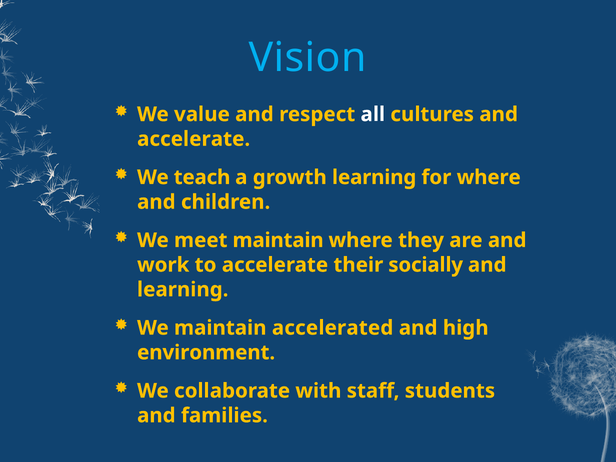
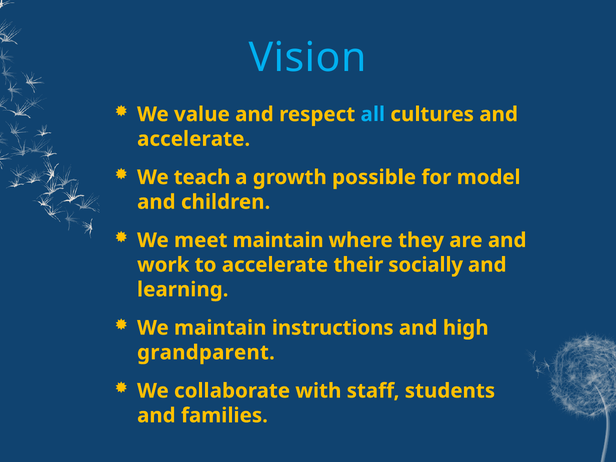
all colour: white -> light blue
growth learning: learning -> possible
for where: where -> model
accelerated: accelerated -> instructions
environment: environment -> grandparent
